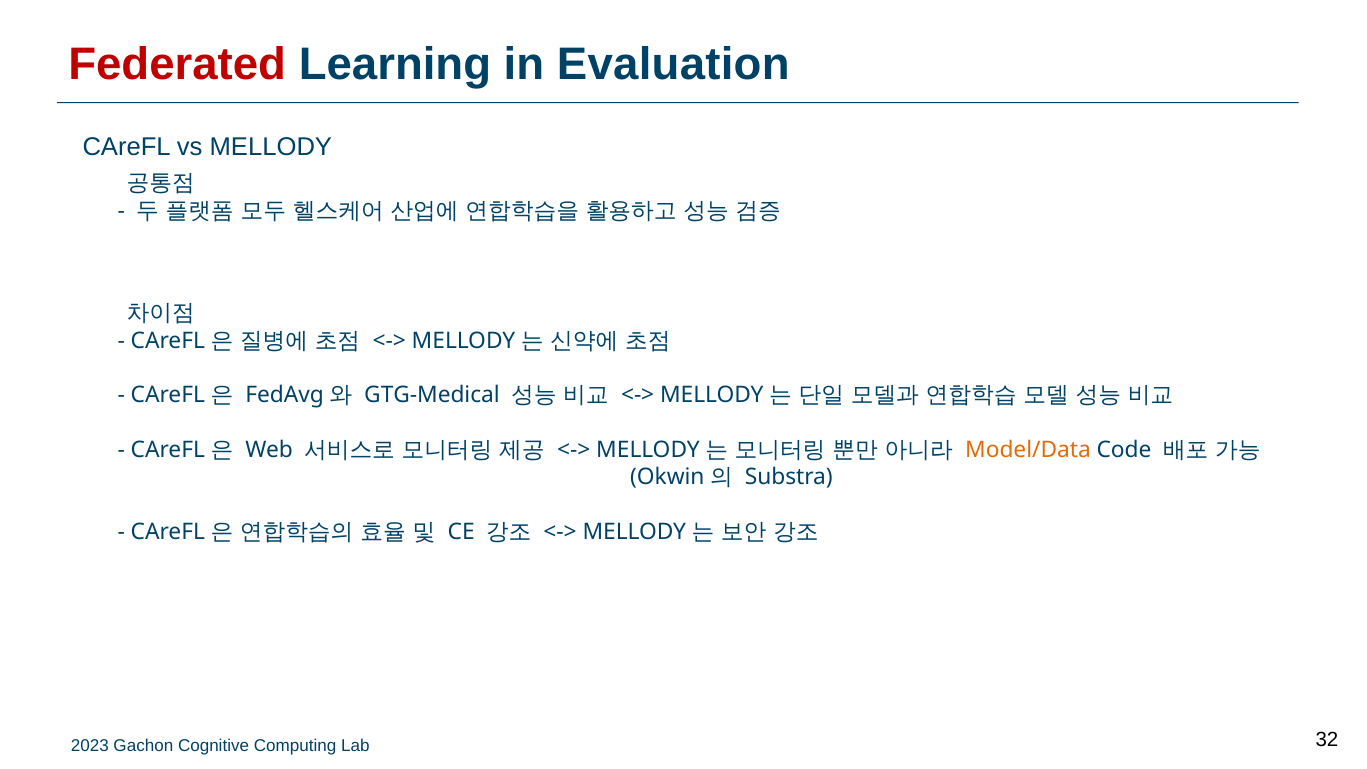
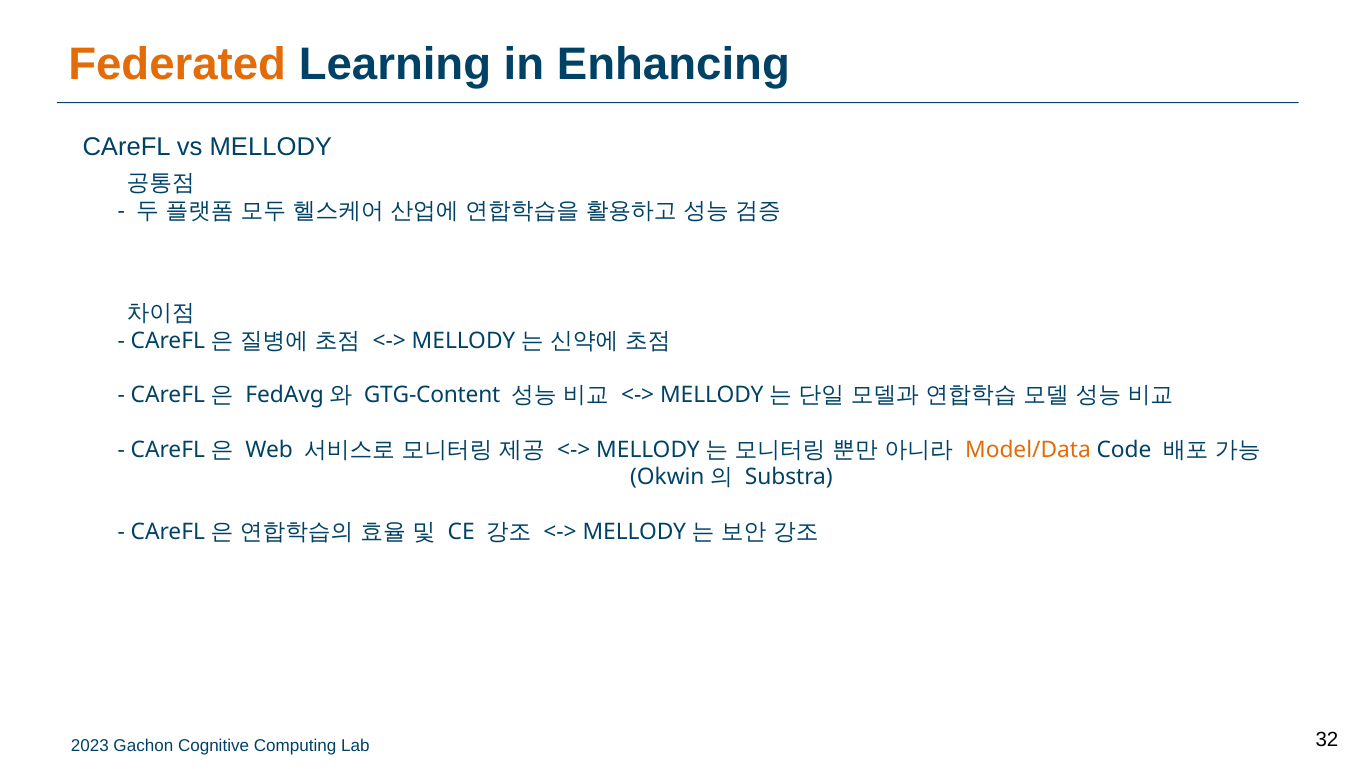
Federated colour: red -> orange
Evaluation: Evaluation -> Enhancing
GTG-Medical: GTG-Medical -> GTG-Content
